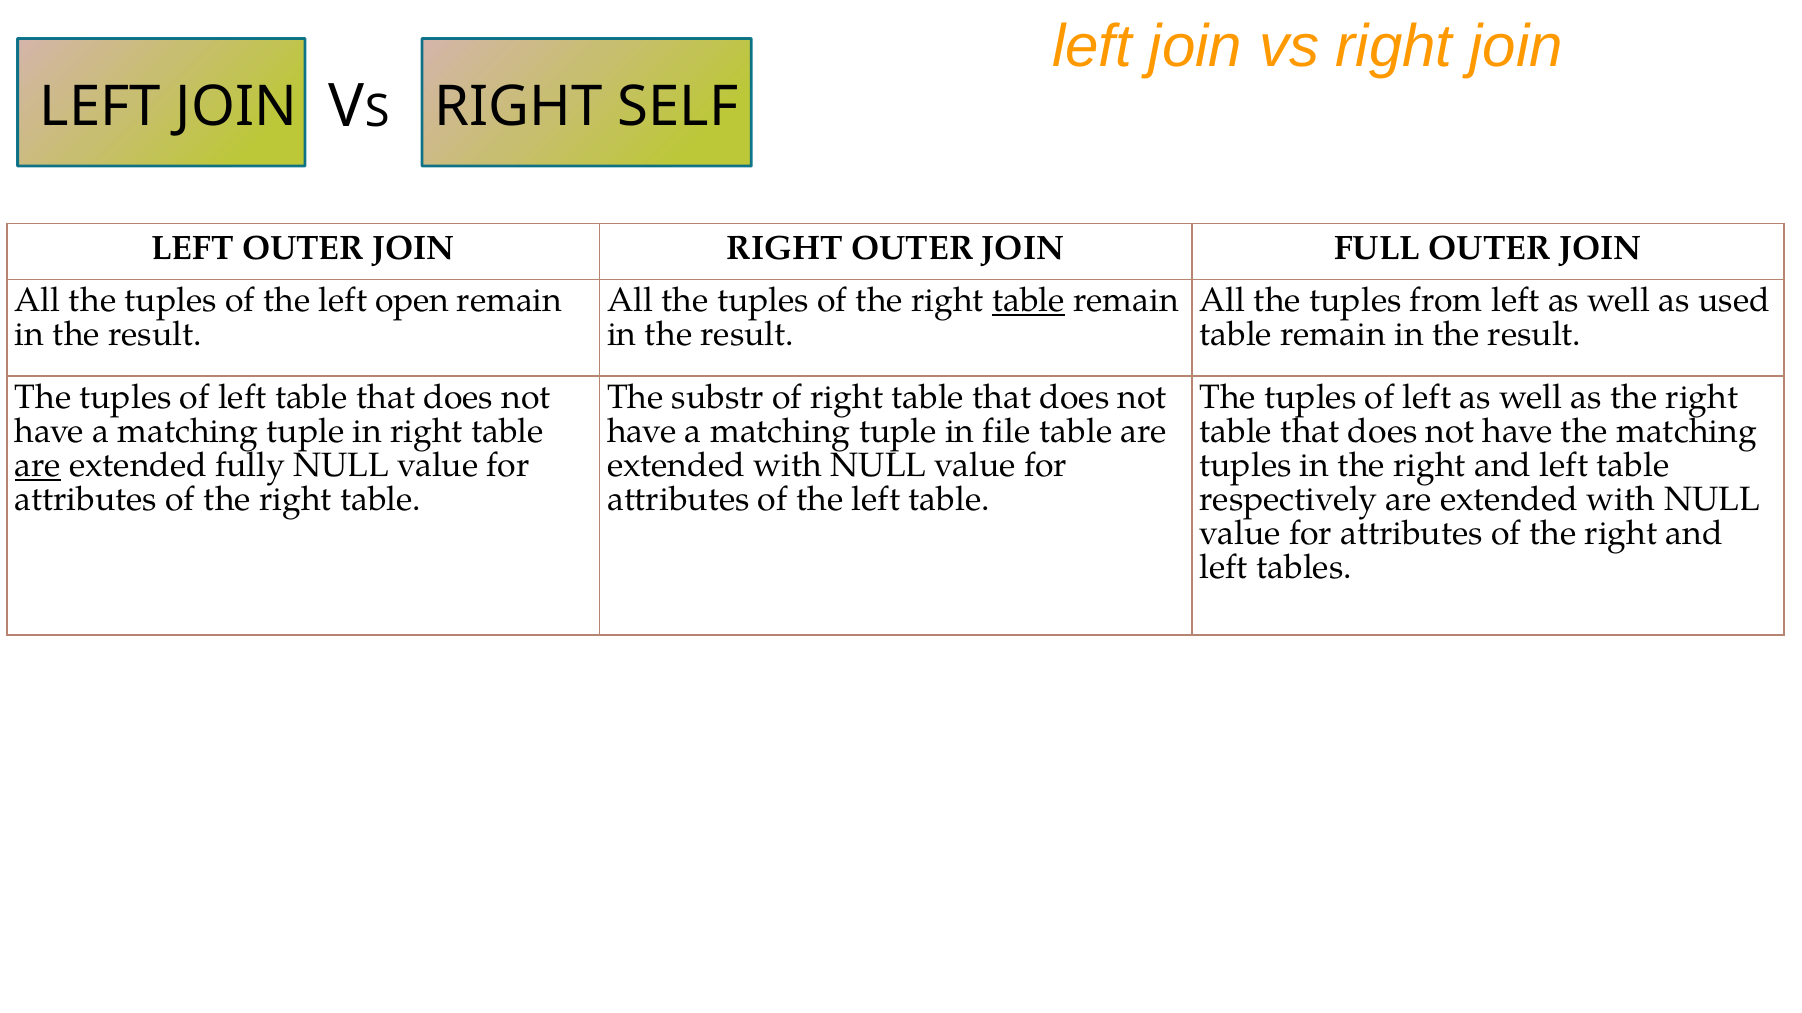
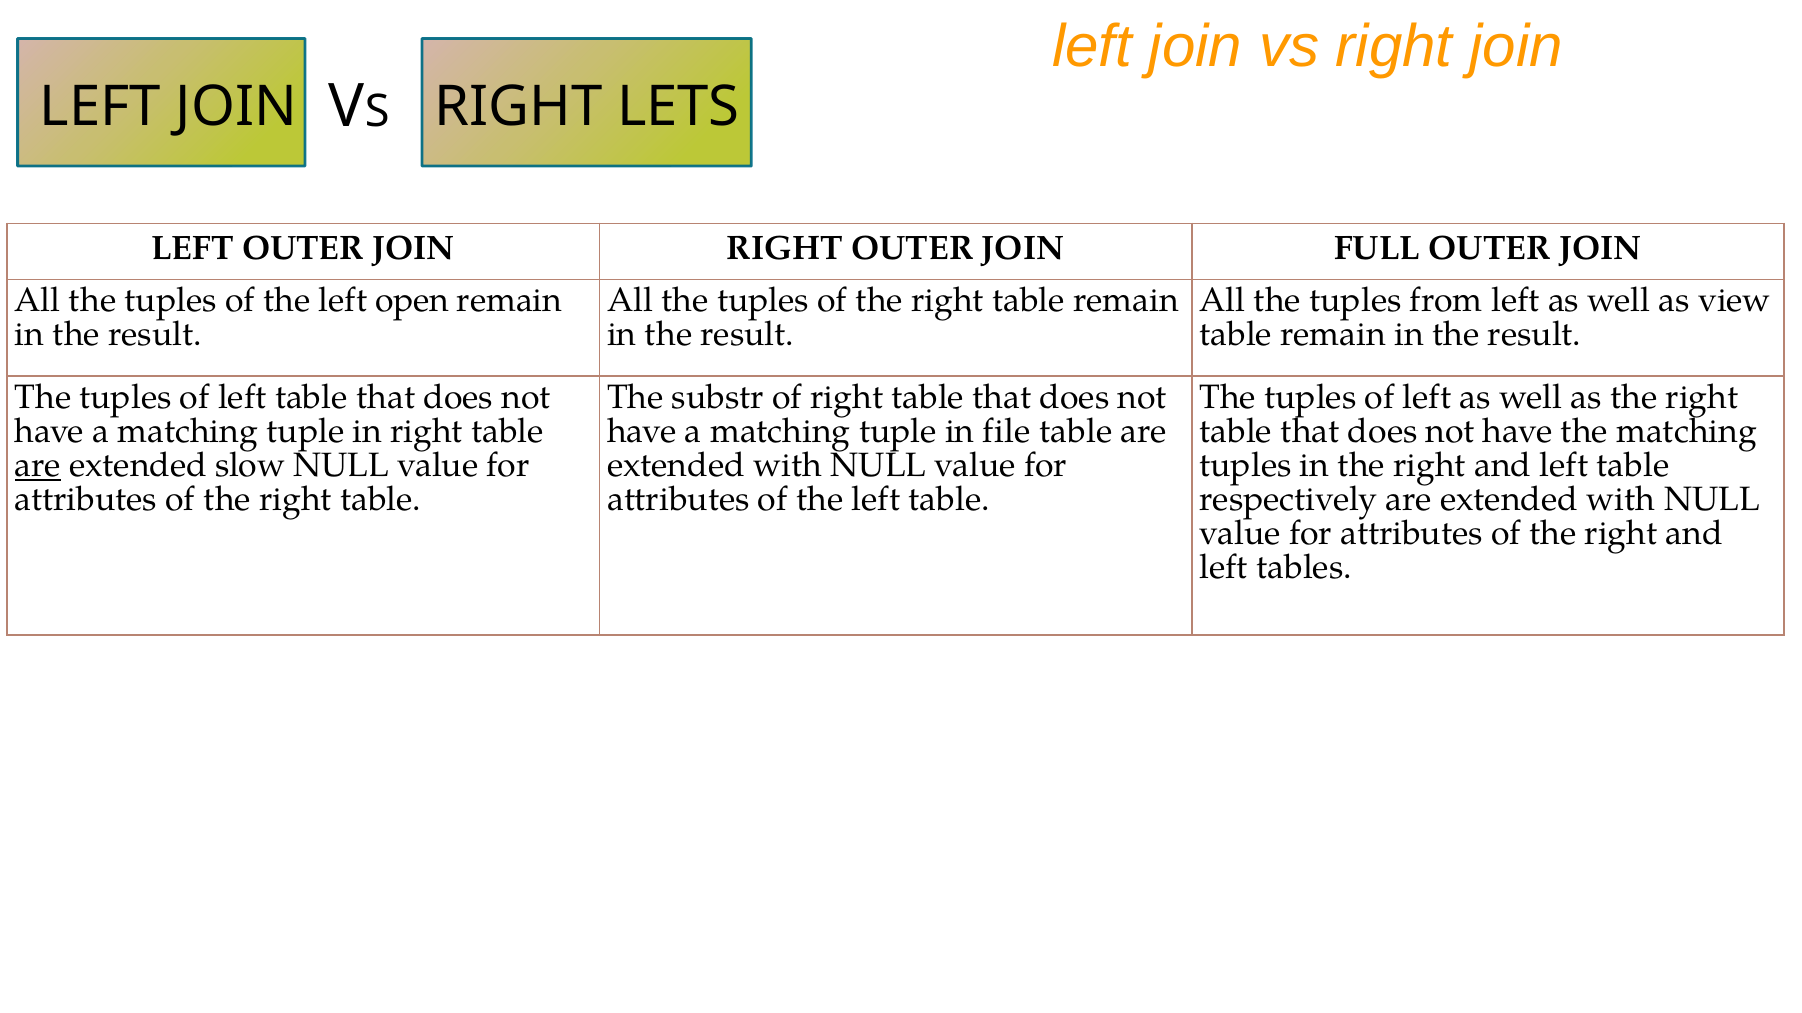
SELF: SELF -> LETS
table at (1029, 301) underline: present -> none
used: used -> view
fully: fully -> slow
